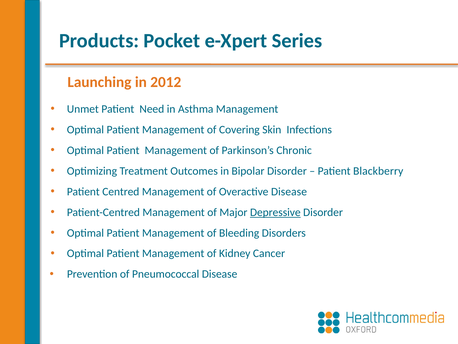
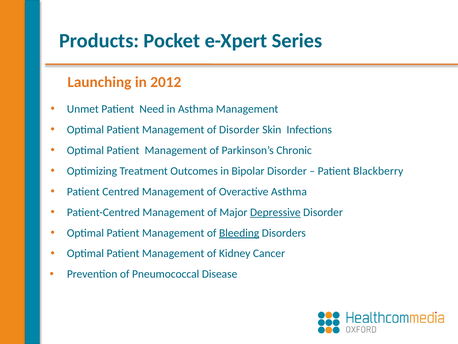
of Covering: Covering -> Disorder
Overactive Disease: Disease -> Asthma
Bleeding underline: none -> present
